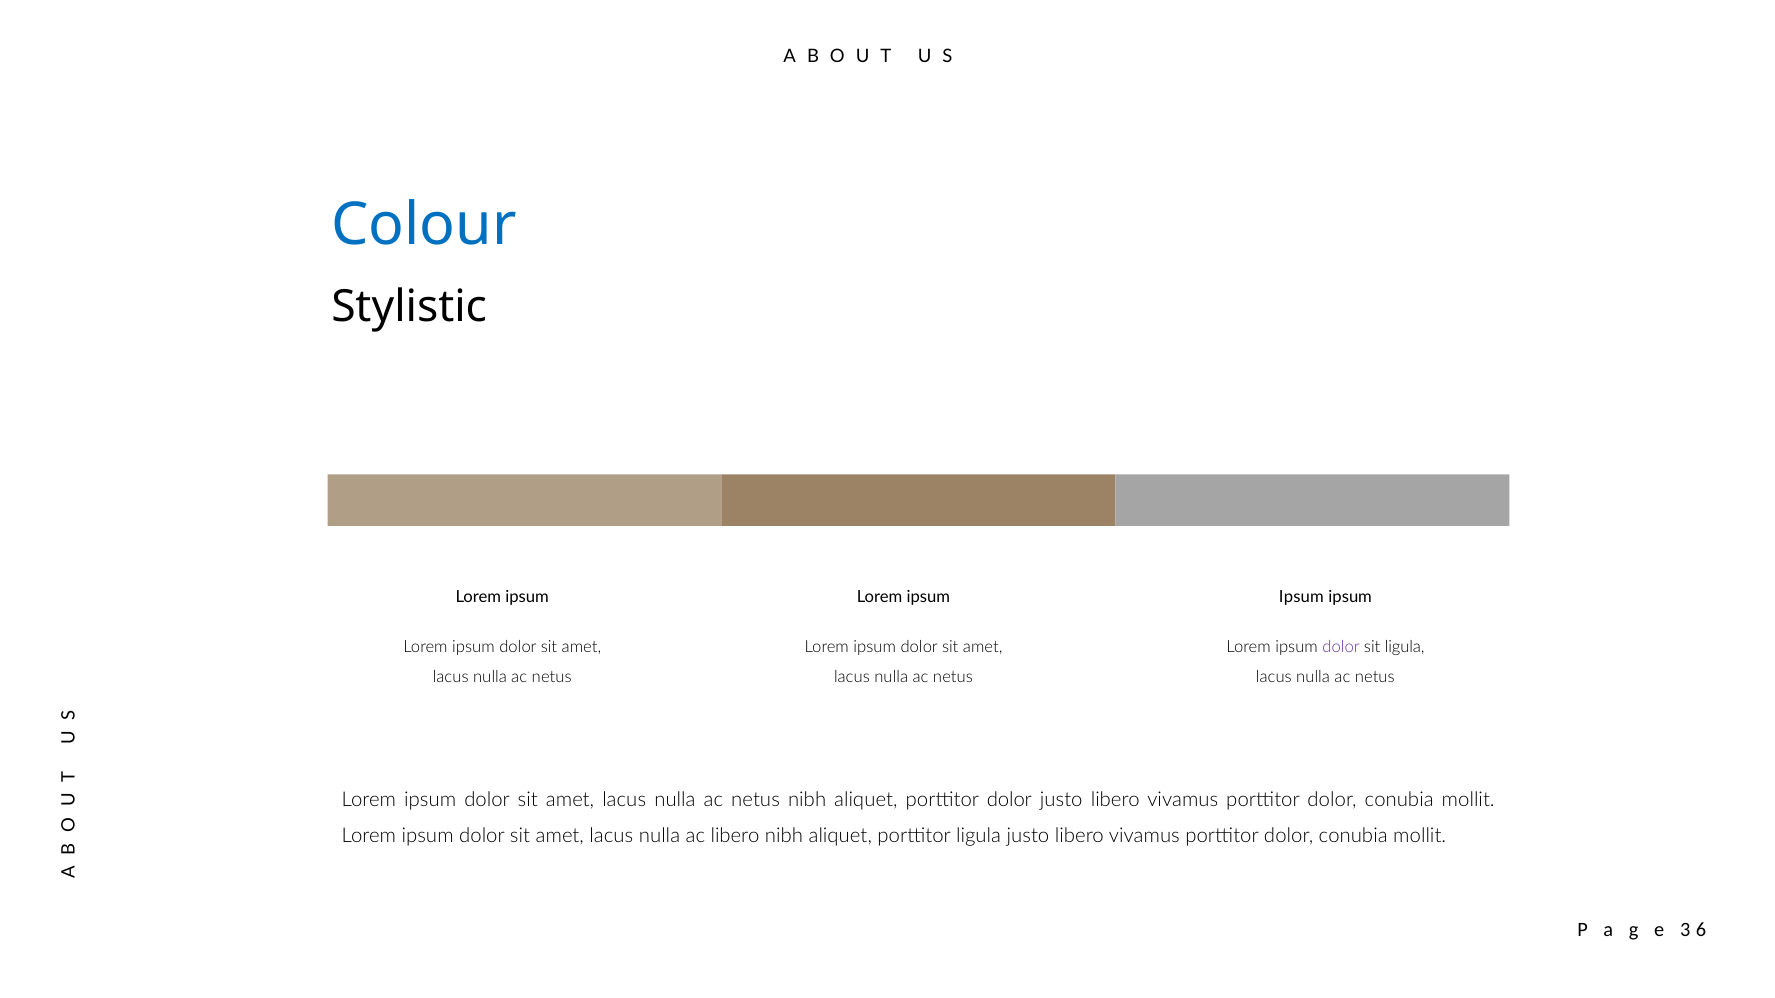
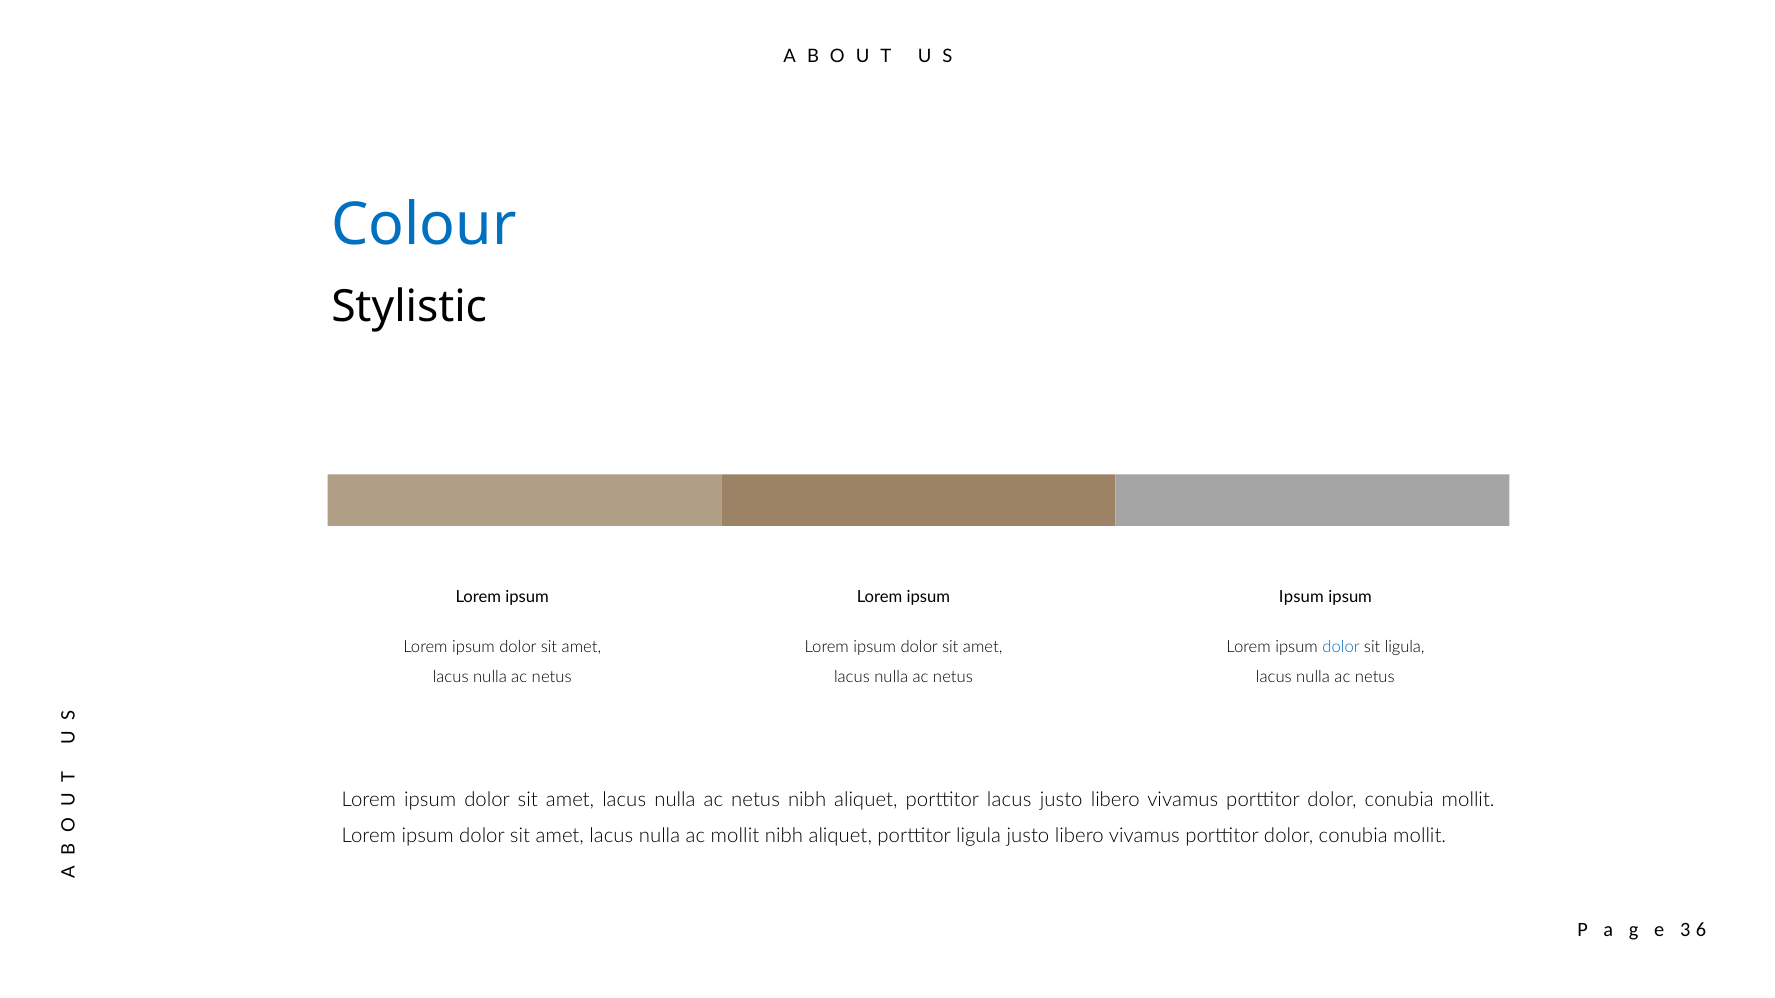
dolor at (1341, 647) colour: purple -> blue
aliquet porttitor dolor: dolor -> lacus
ac libero: libero -> mollit
